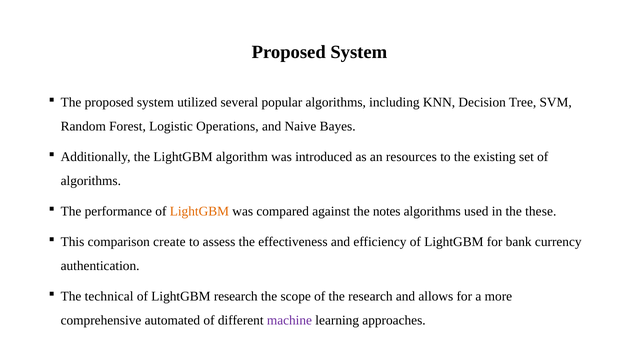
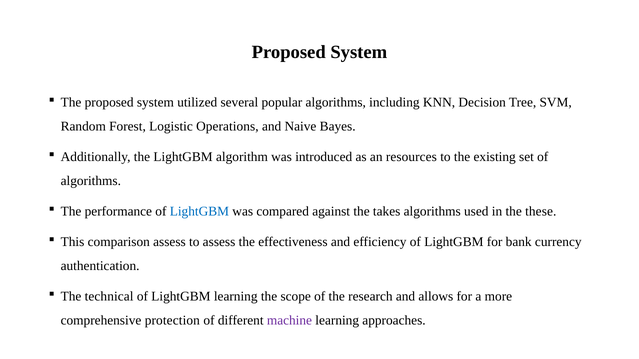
LightGBM at (199, 212) colour: orange -> blue
notes: notes -> takes
comparison create: create -> assess
LightGBM research: research -> learning
automated: automated -> protection
